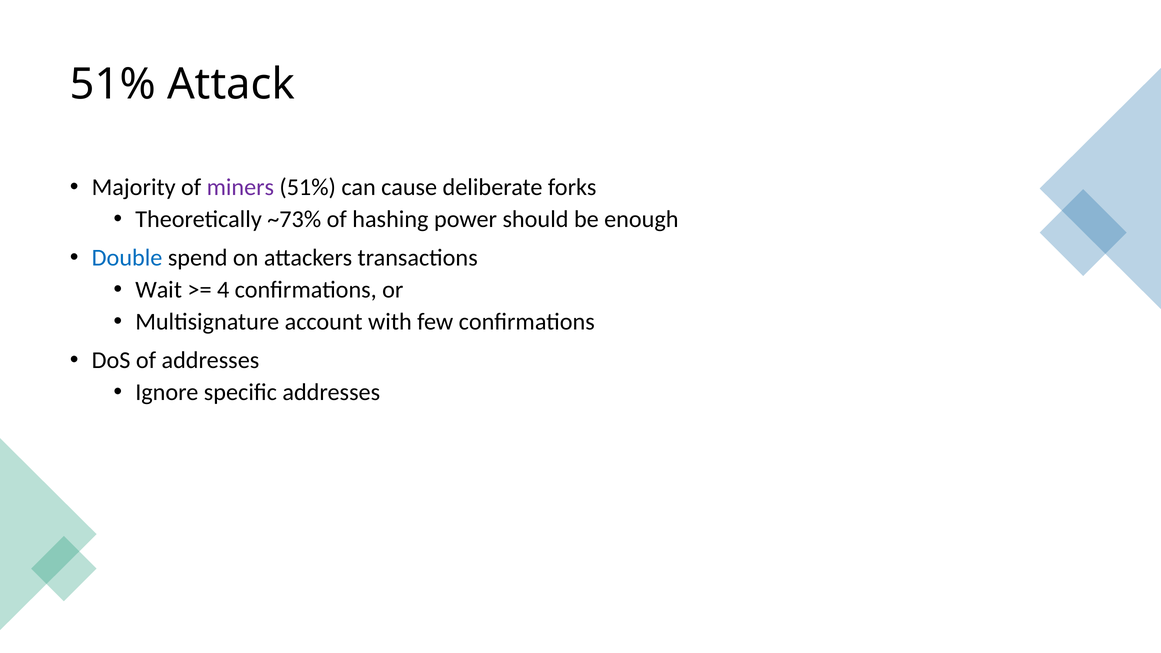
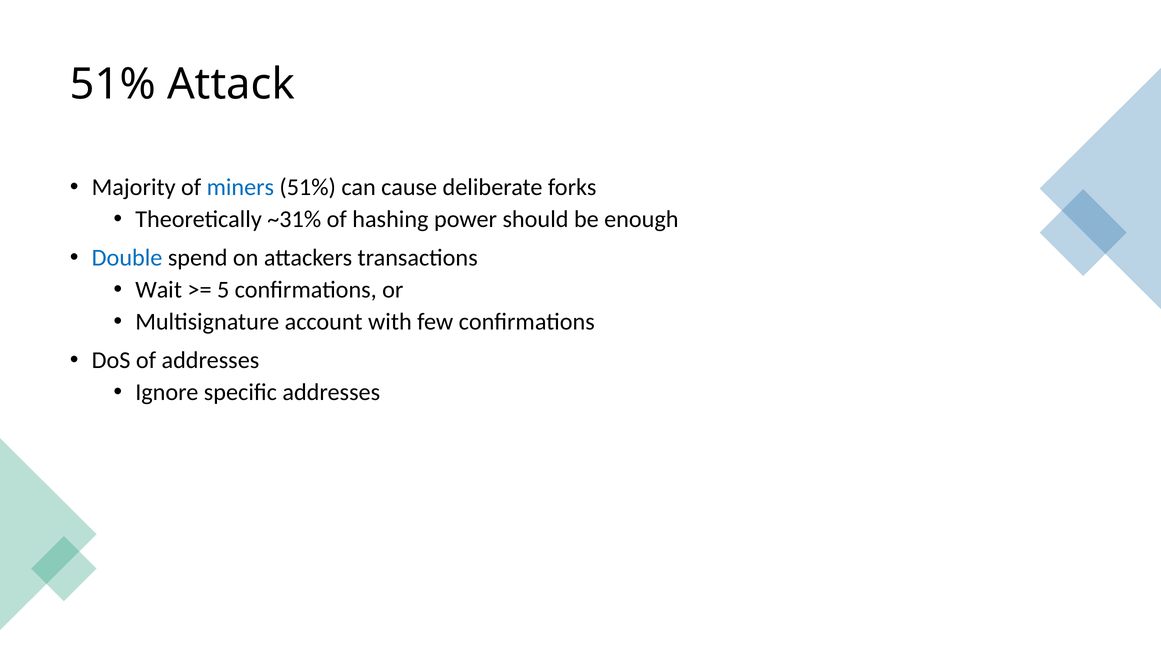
miners colour: purple -> blue
~73%: ~73% -> ~31%
4: 4 -> 5
